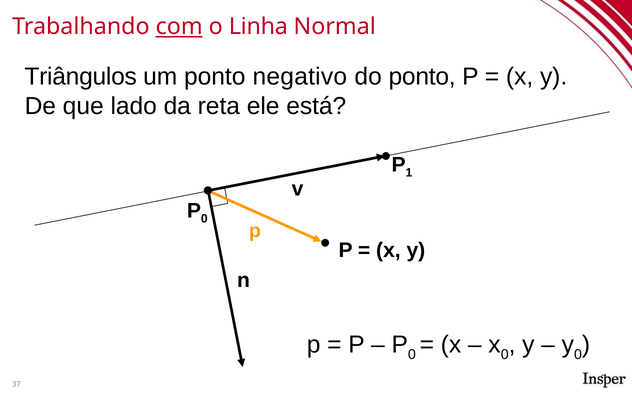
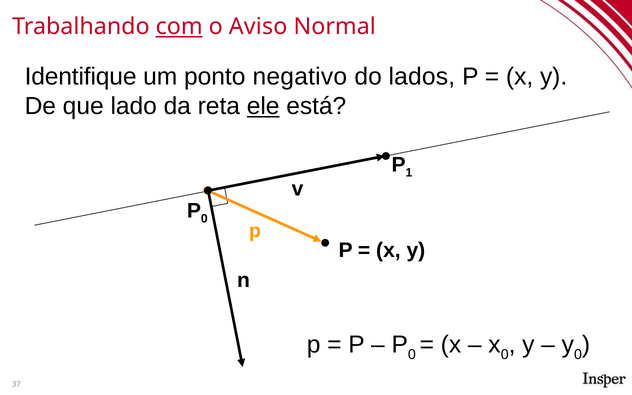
Linha: Linha -> Aviso
Triângulos: Triângulos -> Identifique
do ponto: ponto -> lados
ele underline: none -> present
